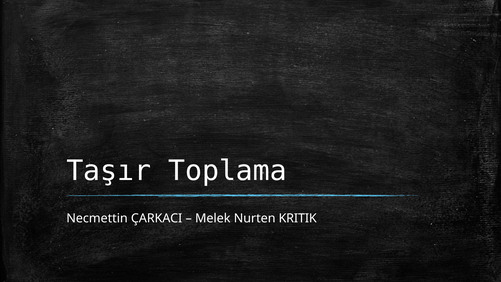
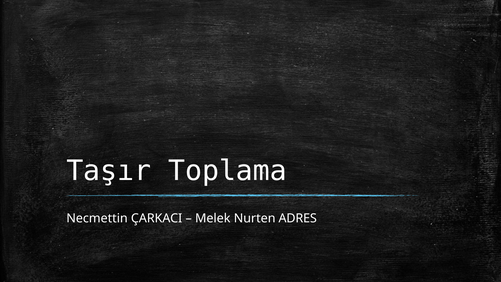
KRITIK: KRITIK -> ADRES
